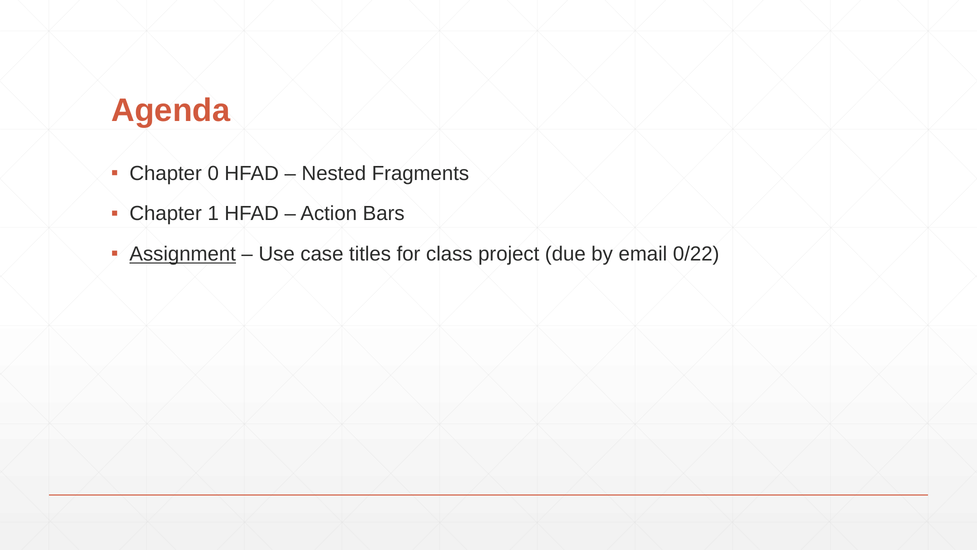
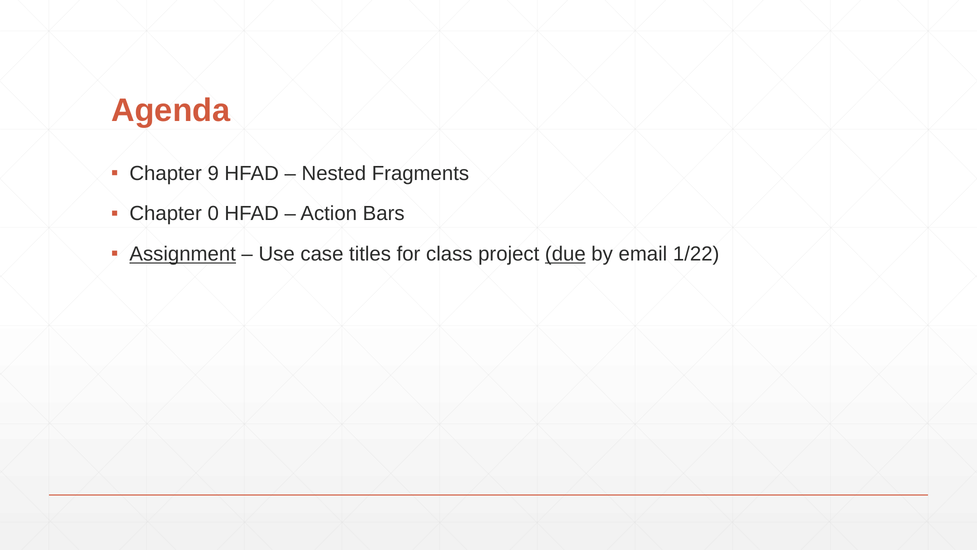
0: 0 -> 9
1: 1 -> 0
due underline: none -> present
0/22: 0/22 -> 1/22
